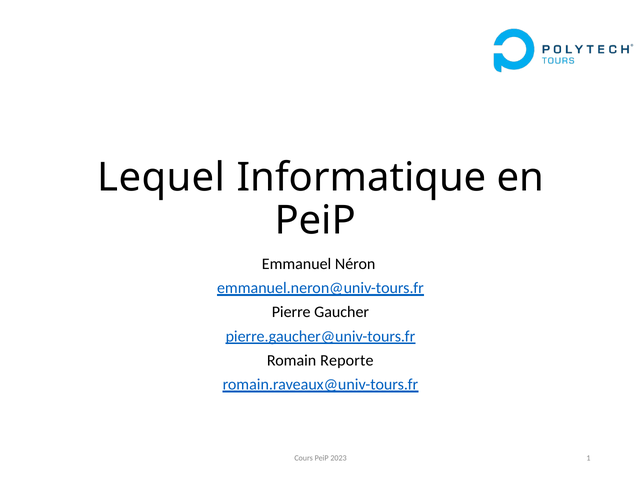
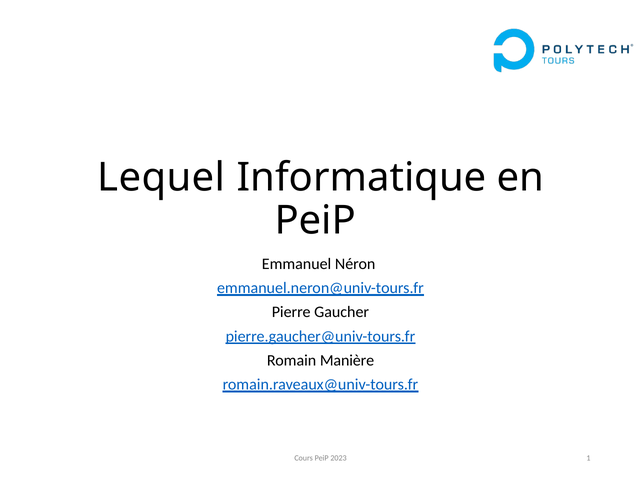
Reporte: Reporte -> Manière
